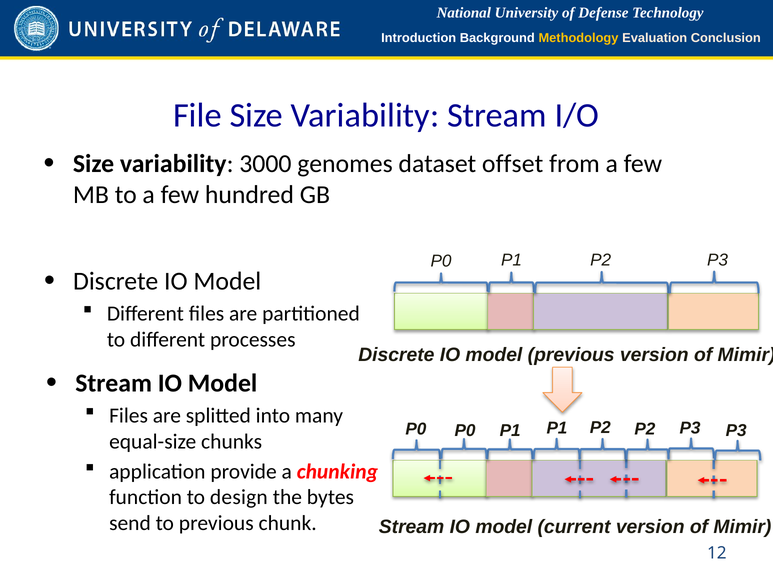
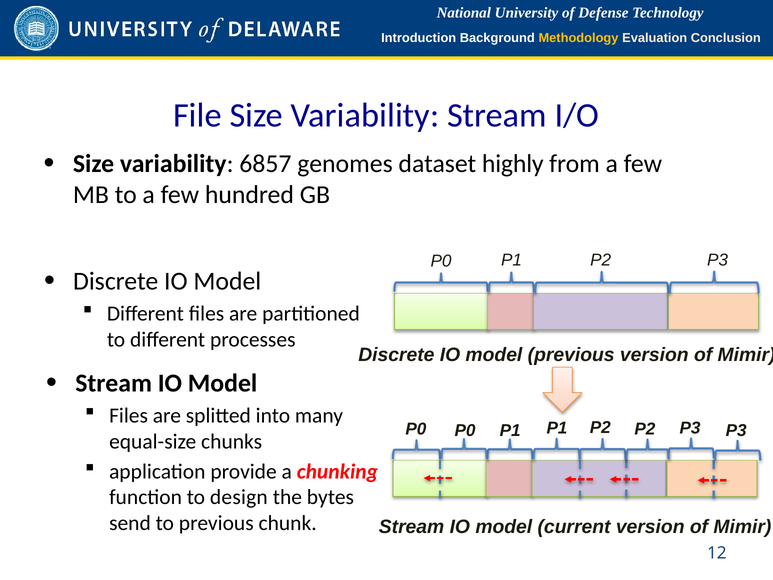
3000: 3000 -> 6857
offset: offset -> highly
